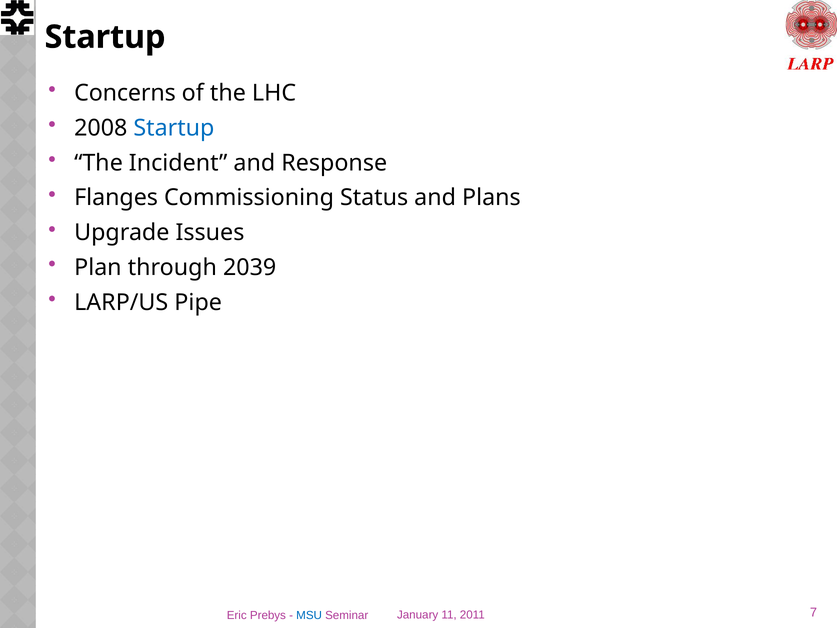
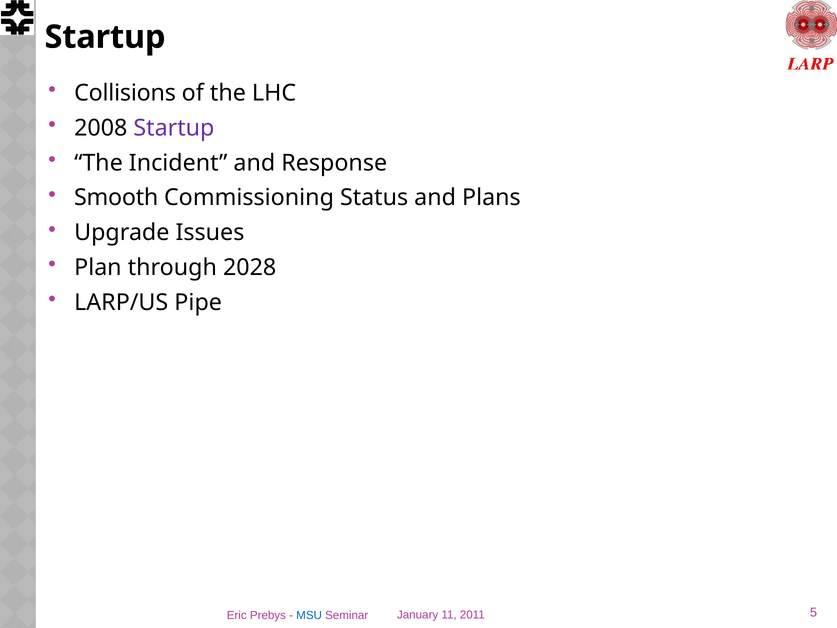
Concerns: Concerns -> Collisions
Startup at (174, 128) colour: blue -> purple
Flanges: Flanges -> Smooth
2039: 2039 -> 2028
7: 7 -> 5
